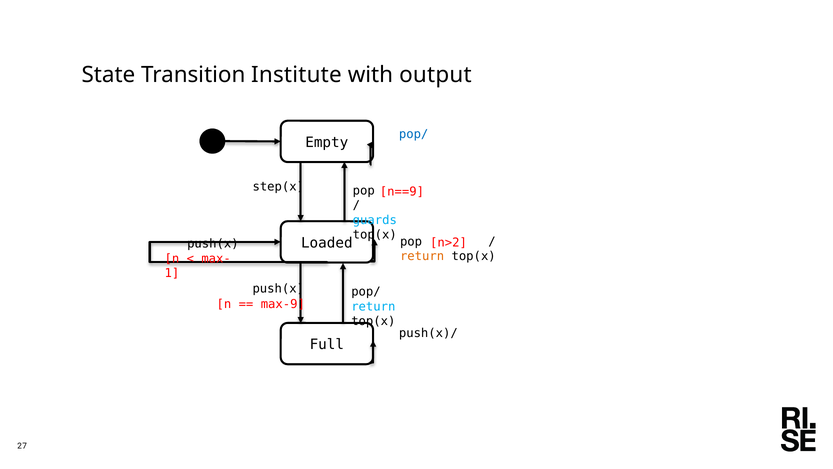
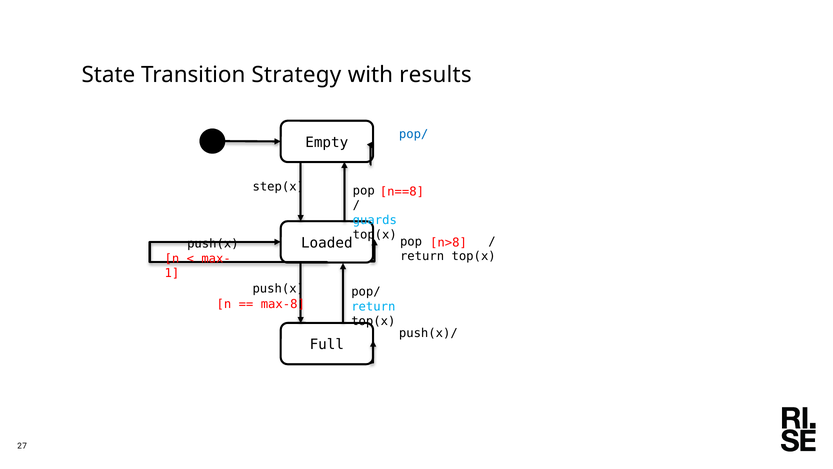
Institute: Institute -> Strategy
output: output -> results
n==9: n==9 -> n==8
n>2: n>2 -> n>8
return at (422, 256) colour: orange -> black
max-9: max-9 -> max-8
